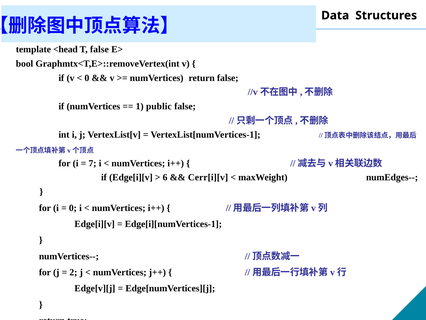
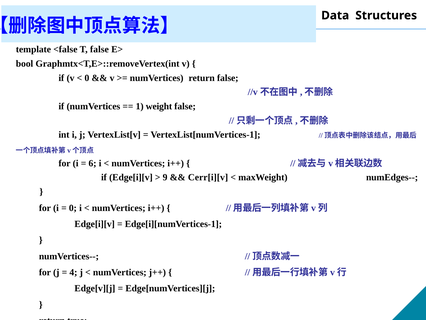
<head: <head -> <false
public: public -> weight
7: 7 -> 6
6: 6 -> 9
2: 2 -> 4
